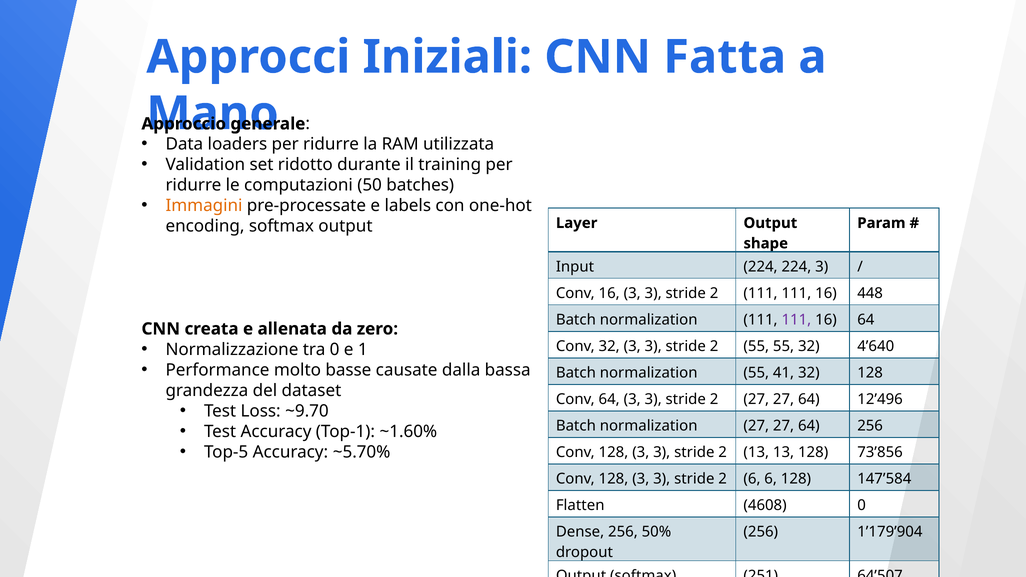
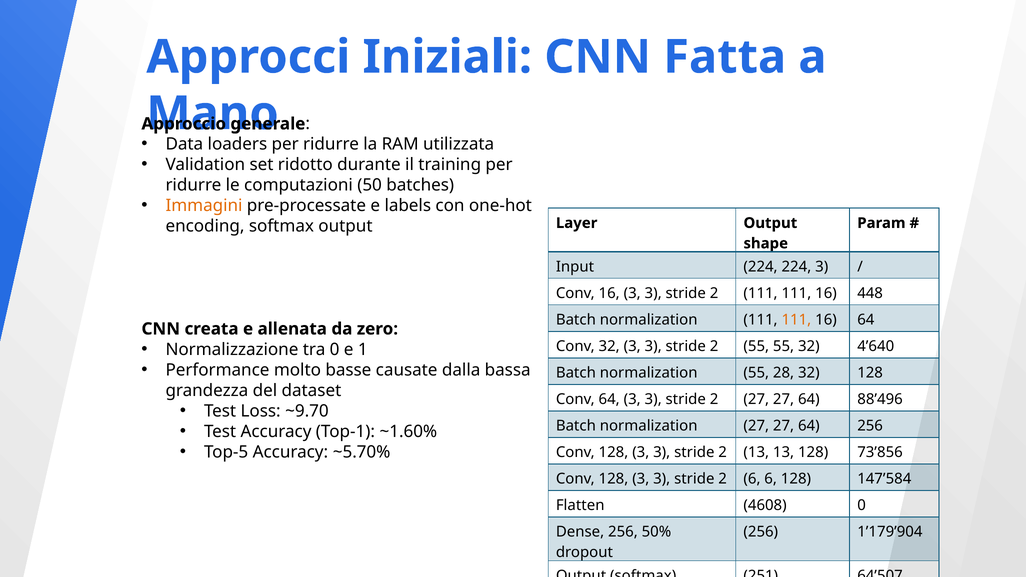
111 at (796, 320) colour: purple -> orange
41: 41 -> 28
12’496: 12’496 -> 88’496
